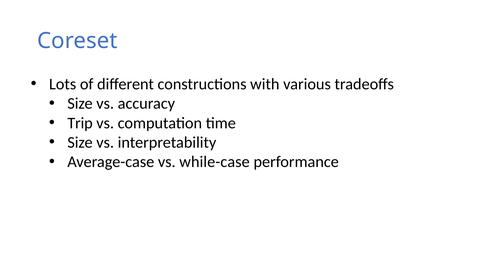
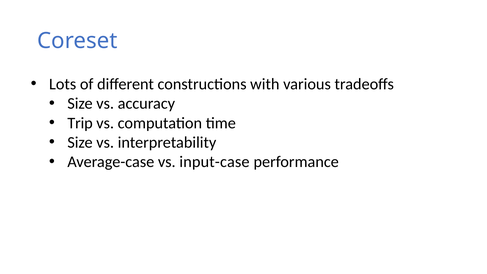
while-case: while-case -> input-case
